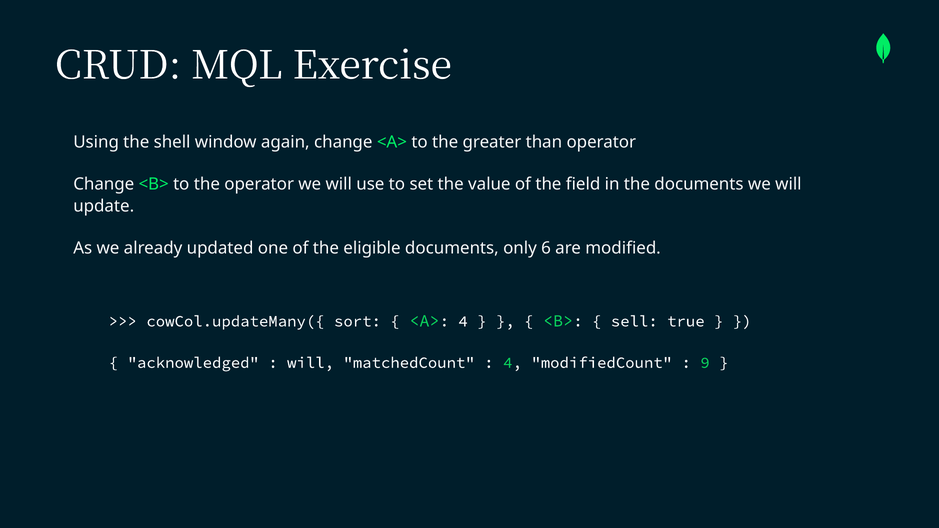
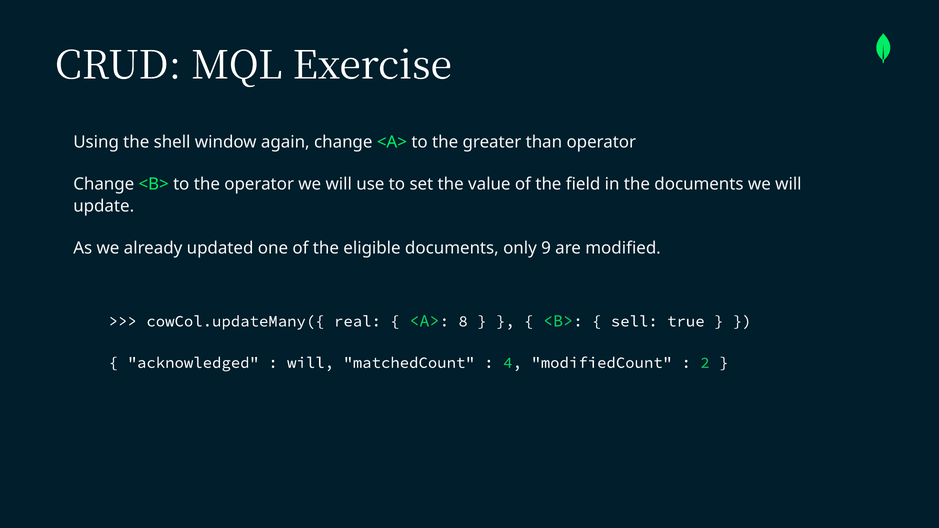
6: 6 -> 9
sort: sort -> real
<A> 4: 4 -> 8
9: 9 -> 2
